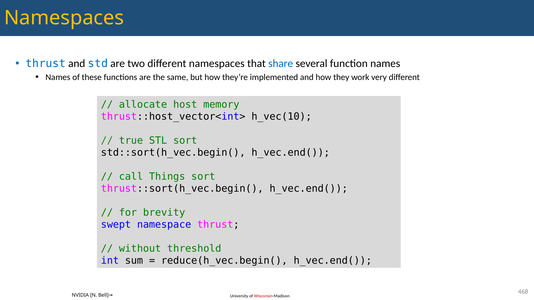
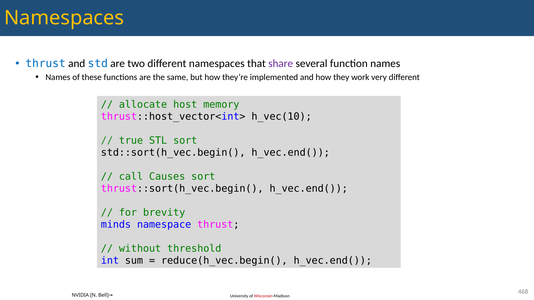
share colour: blue -> purple
Things: Things -> Causes
swept: swept -> minds
